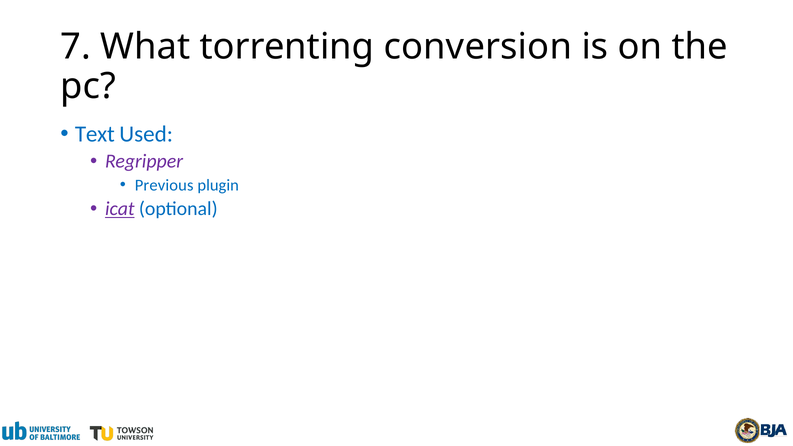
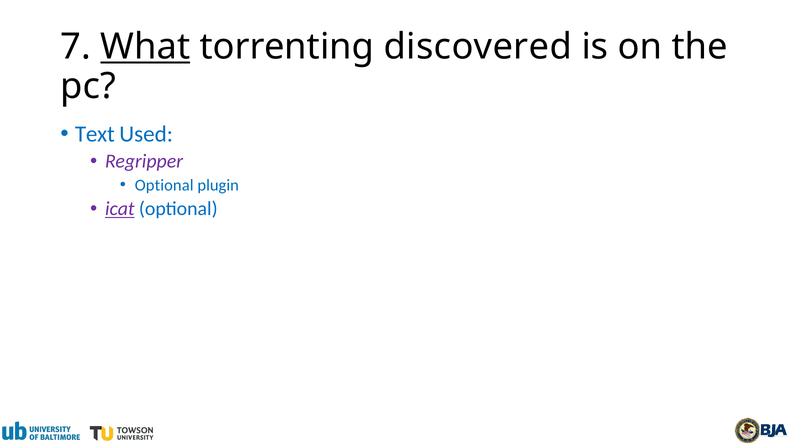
What underline: none -> present
conversion: conversion -> discovered
Previous at (164, 185): Previous -> Optional
